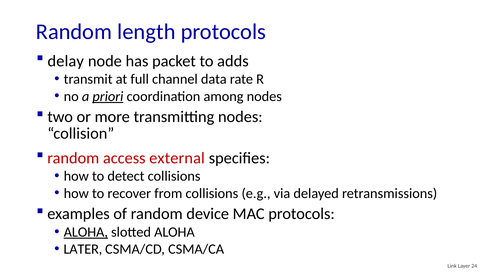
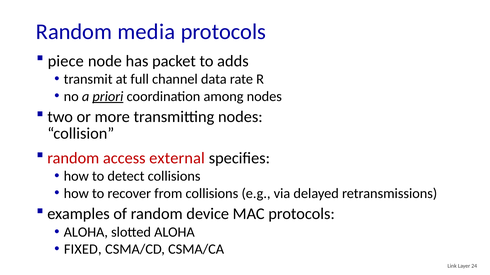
length: length -> media
delay: delay -> piece
ALOHA at (86, 233) underline: present -> none
LATER: LATER -> FIXED
